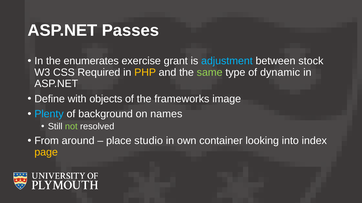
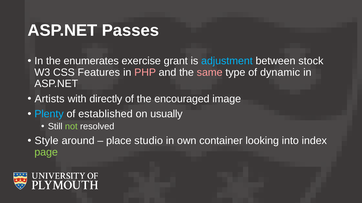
Required: Required -> Features
PHP colour: yellow -> pink
same colour: light green -> pink
Define: Define -> Artists
objects: objects -> directly
frameworks: frameworks -> encouraged
background: background -> established
names: names -> usually
From: From -> Style
page colour: yellow -> light green
